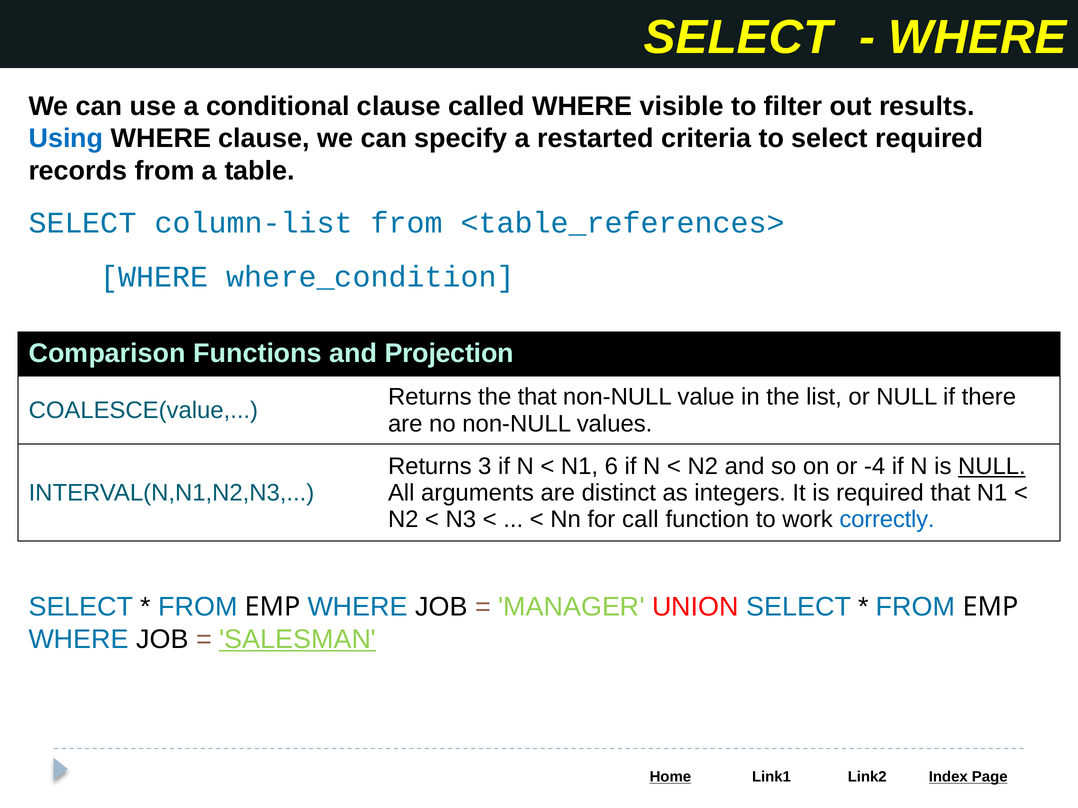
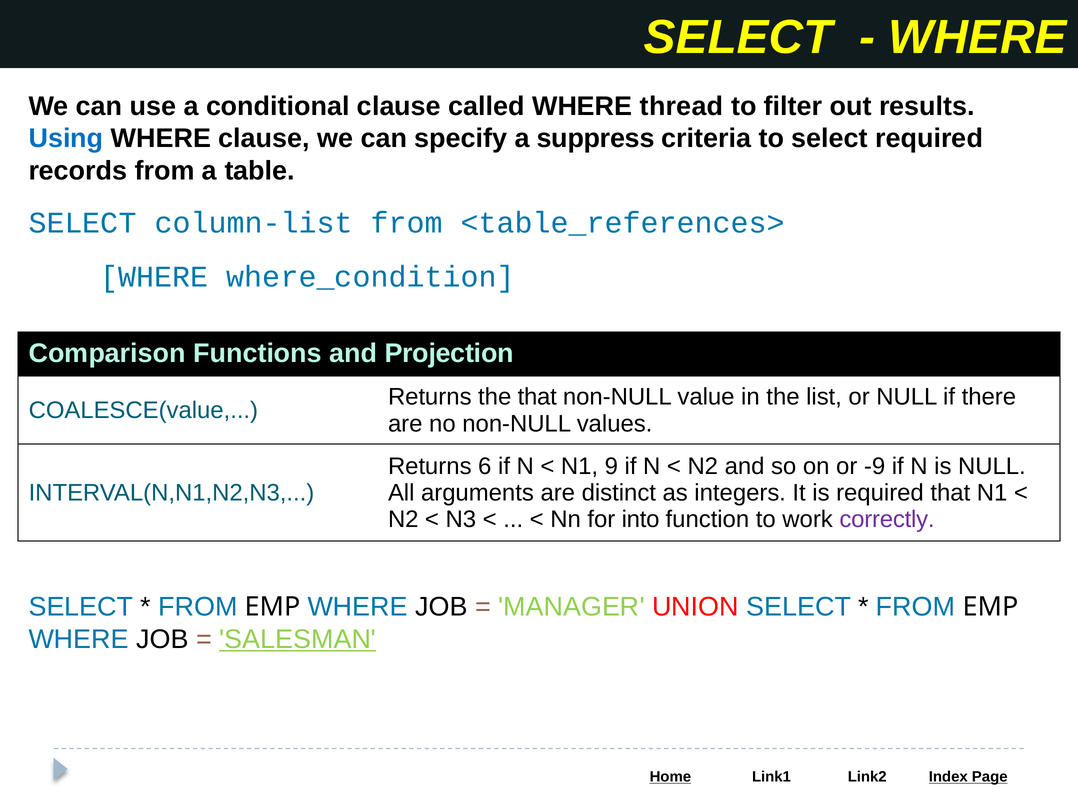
visible: visible -> thread
restarted: restarted -> suppress
3: 3 -> 6
6: 6 -> 9
-4: -4 -> -9
NULL at (992, 467) underline: present -> none
call: call -> into
correctly colour: blue -> purple
